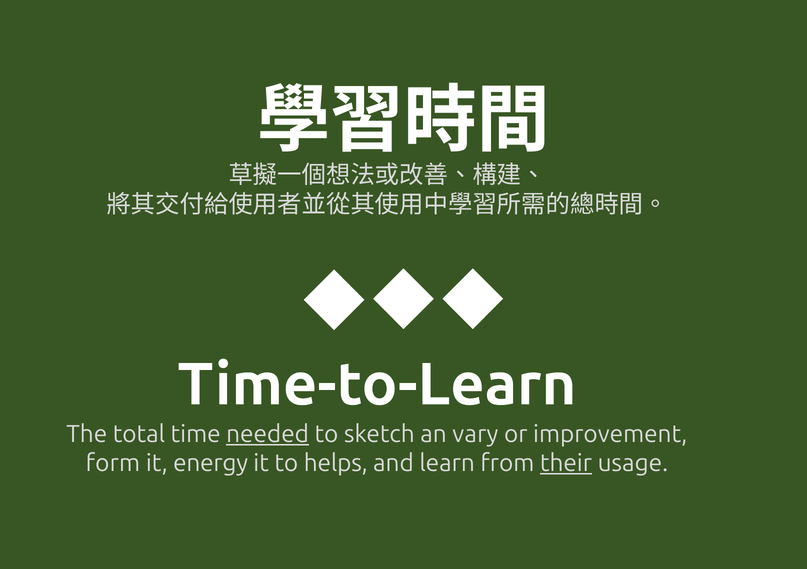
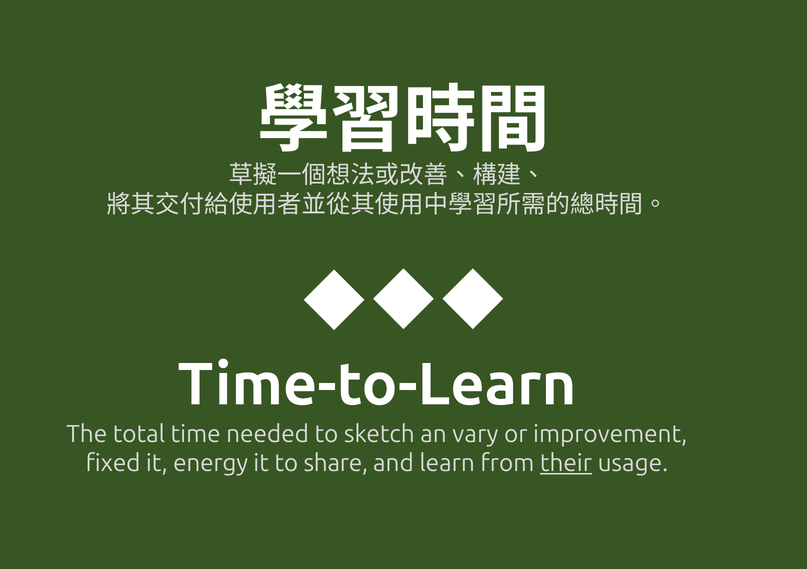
needed underline: present -> none
form: form -> fixed
helps: helps -> share
